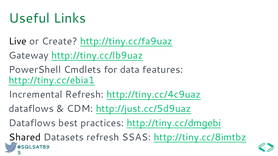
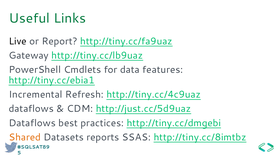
Create: Create -> Report
Shared colour: black -> orange
Datasets refresh: refresh -> reports
